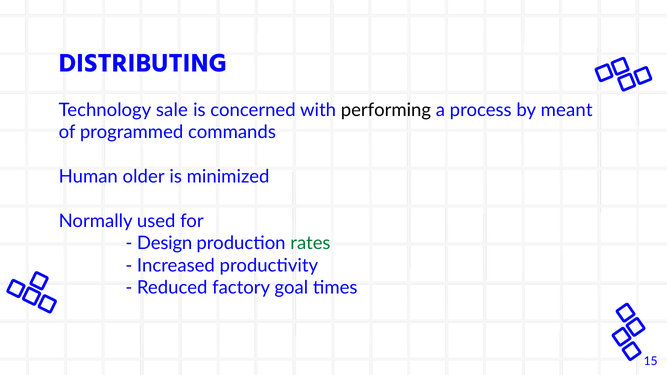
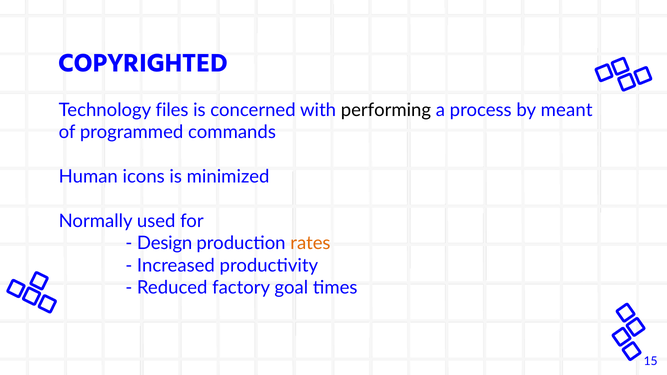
DISTRIBUTING: DISTRIBUTING -> COPYRIGHTED
sale: sale -> files
older: older -> icons
rates colour: green -> orange
